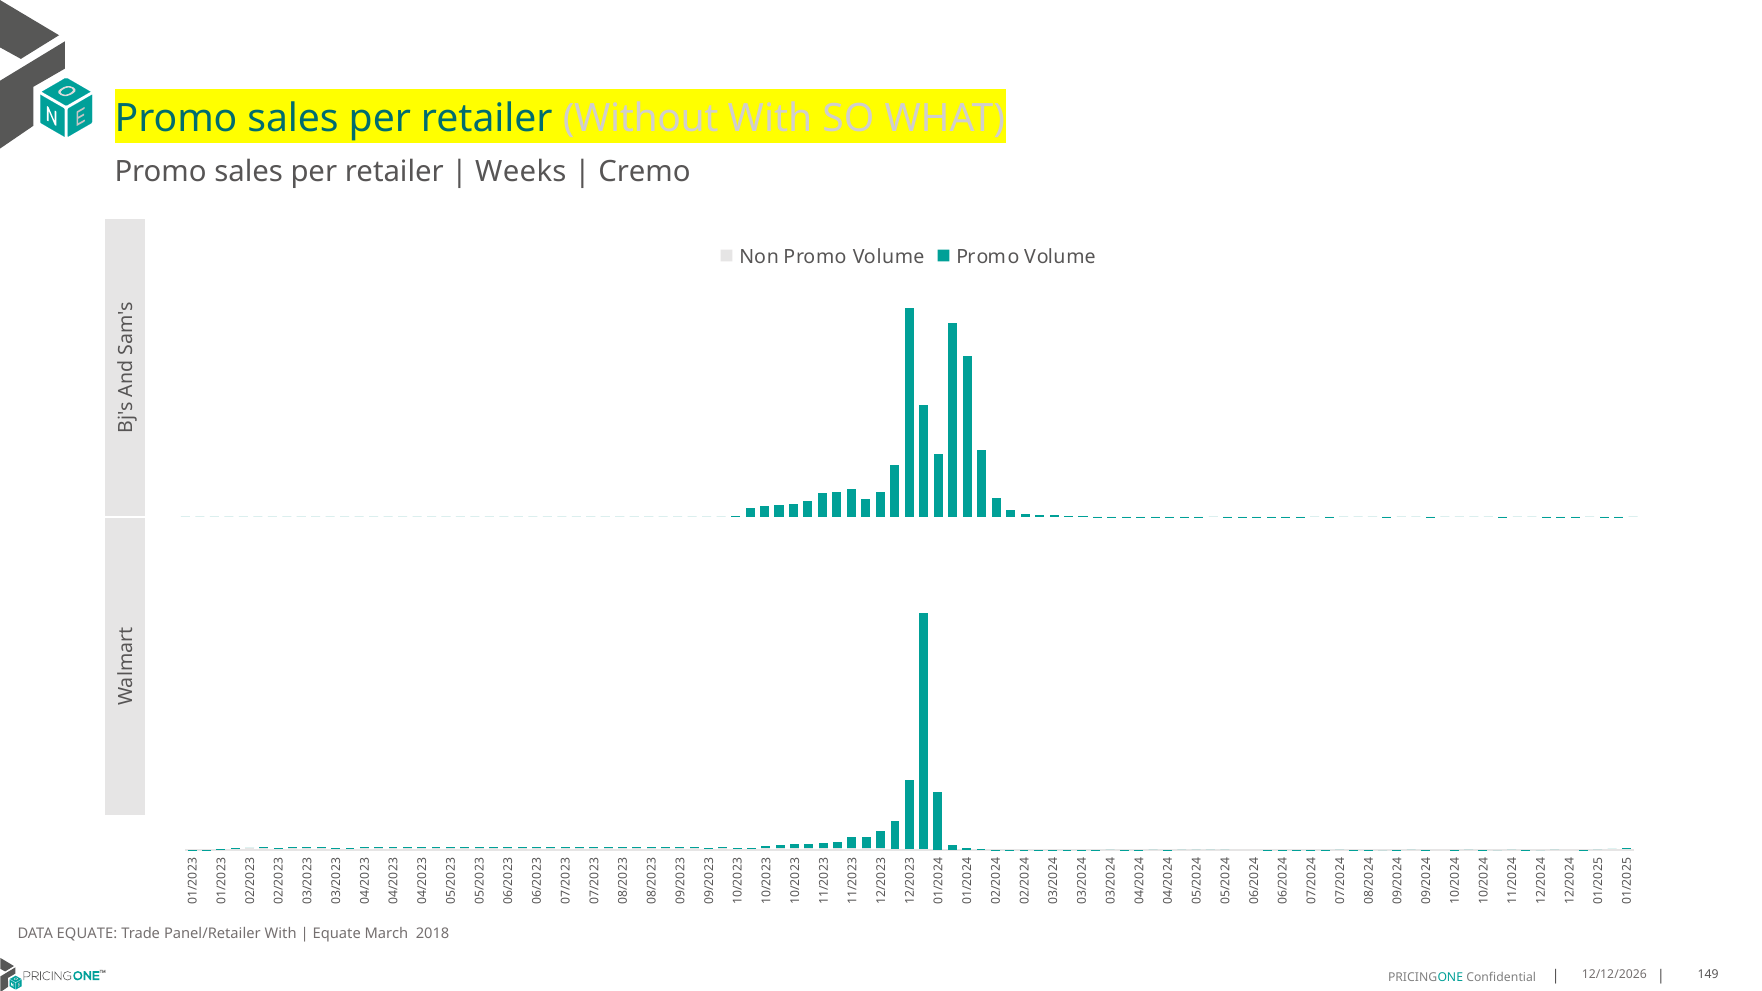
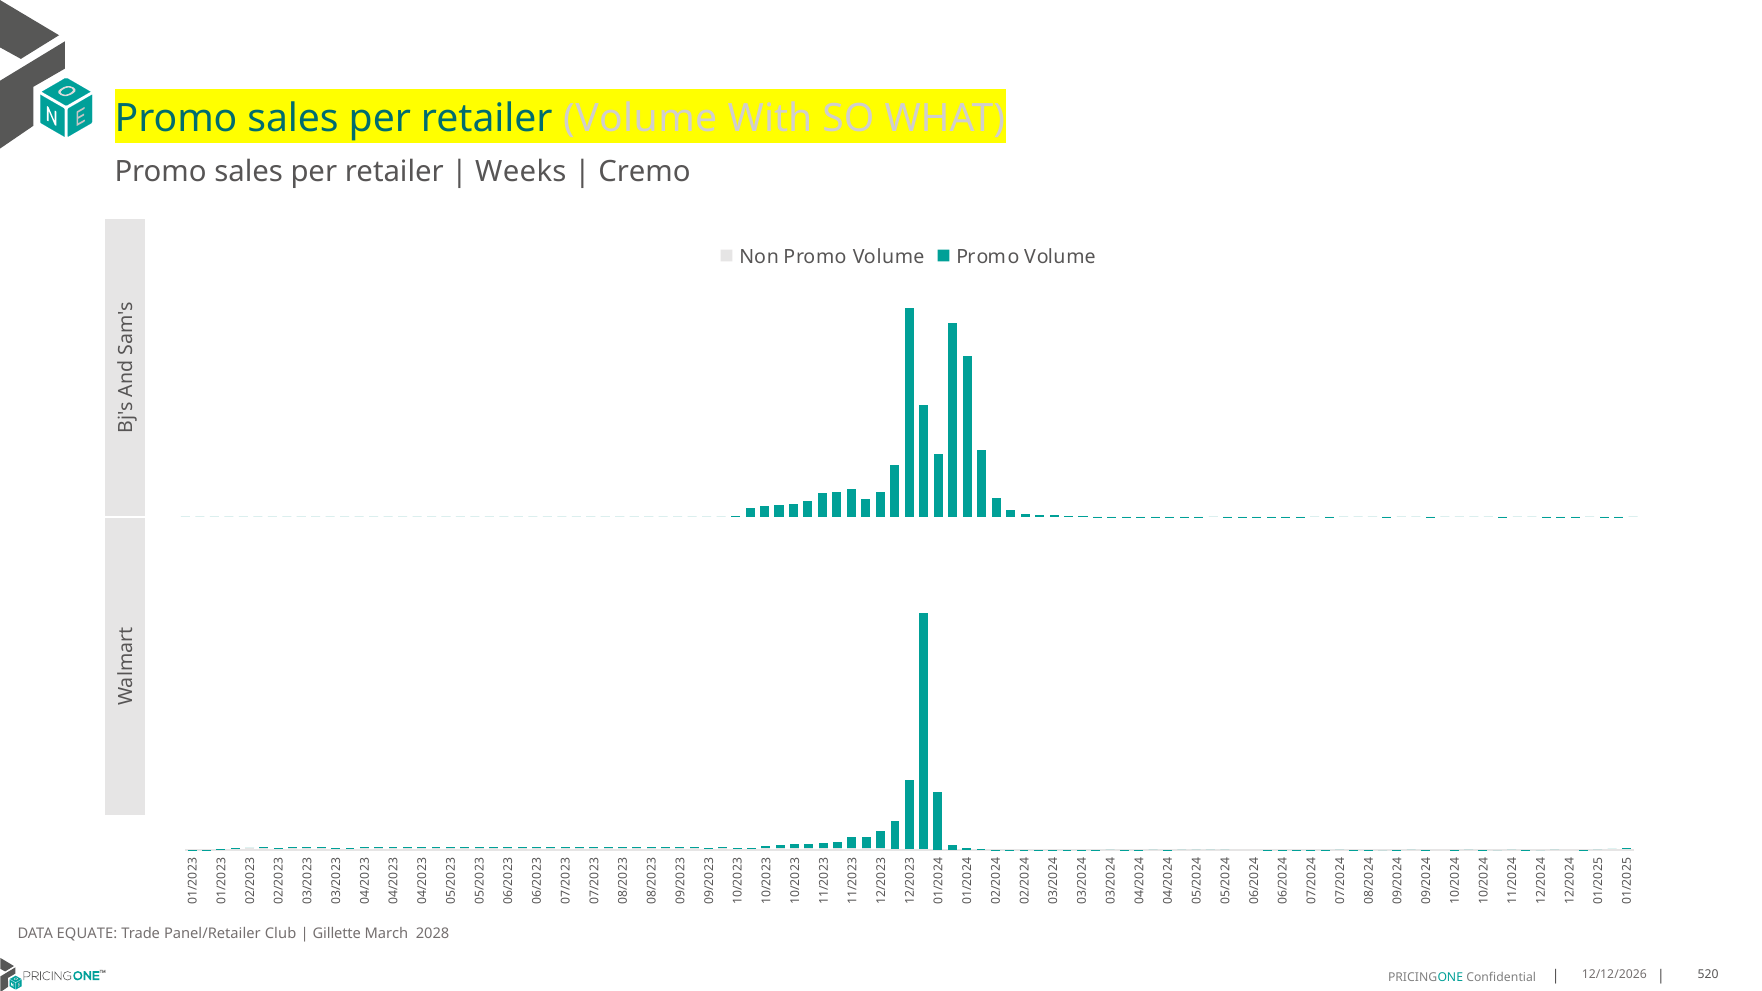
retailer Without: Without -> Volume
Panel/Retailer With: With -> Club
Equate at (337, 934): Equate -> Gillette
2018: 2018 -> 2028
149: 149 -> 520
